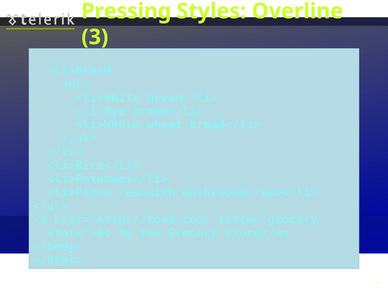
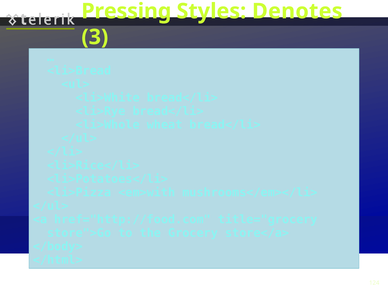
Overline: Overline -> Denotes
